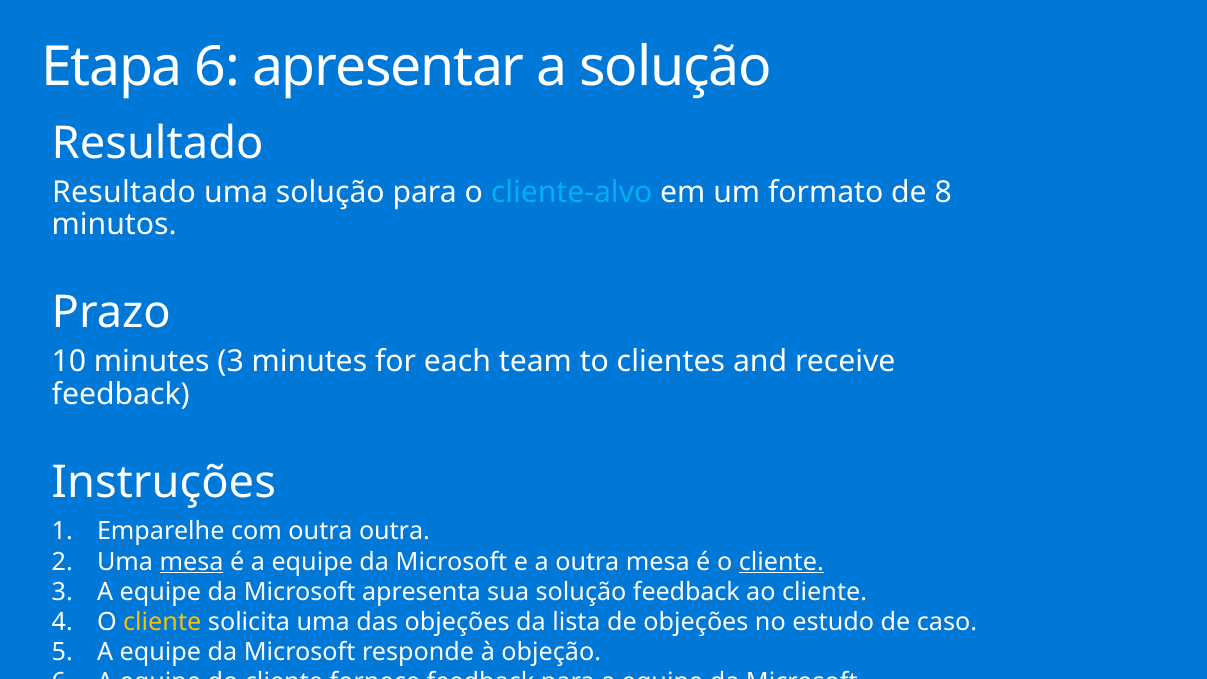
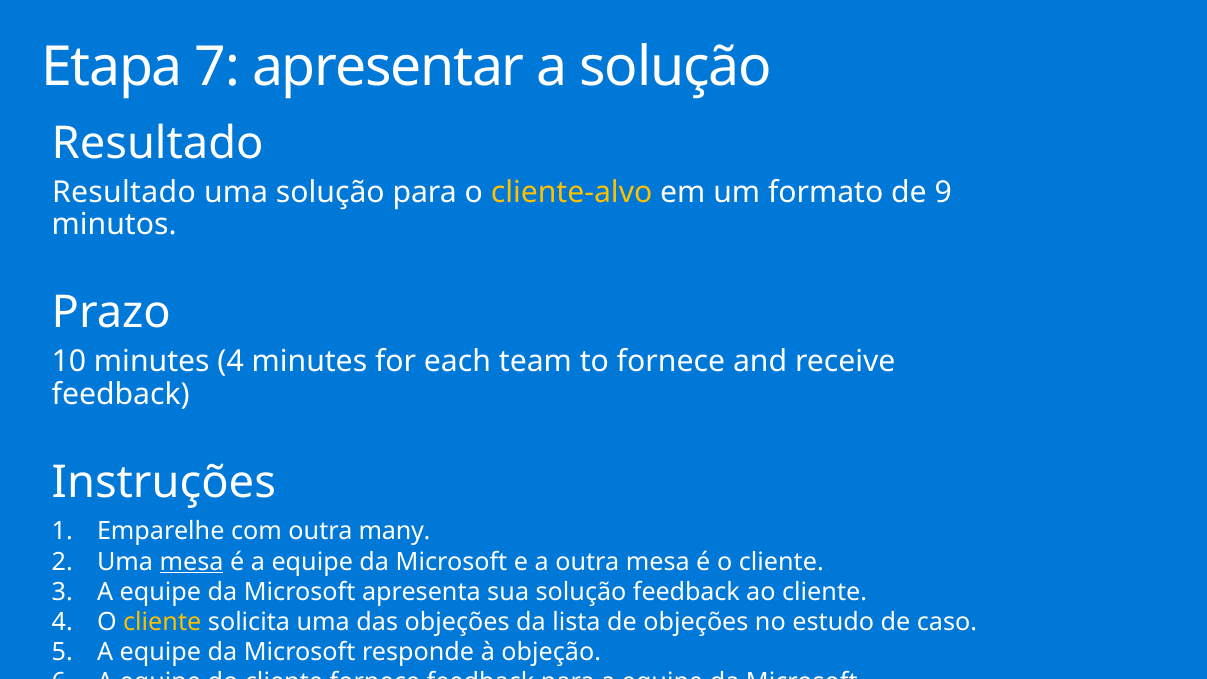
Etapa 6: 6 -> 7
cliente-alvo colour: light blue -> yellow
8: 8 -> 9
minutes 3: 3 -> 4
to clientes: clientes -> fornece
outra outra: outra -> many
cliente at (781, 562) underline: present -> none
